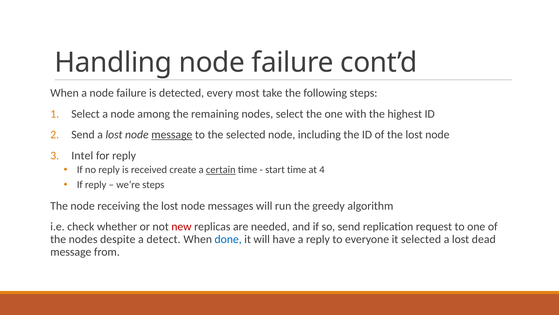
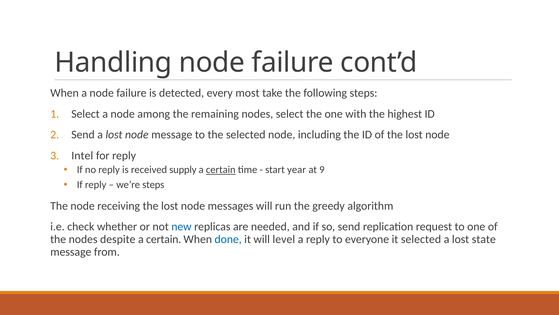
message at (172, 134) underline: present -> none
create: create -> supply
start time: time -> year
4: 4 -> 9
new colour: red -> blue
detect at (164, 239): detect -> certain
have: have -> level
dead: dead -> state
